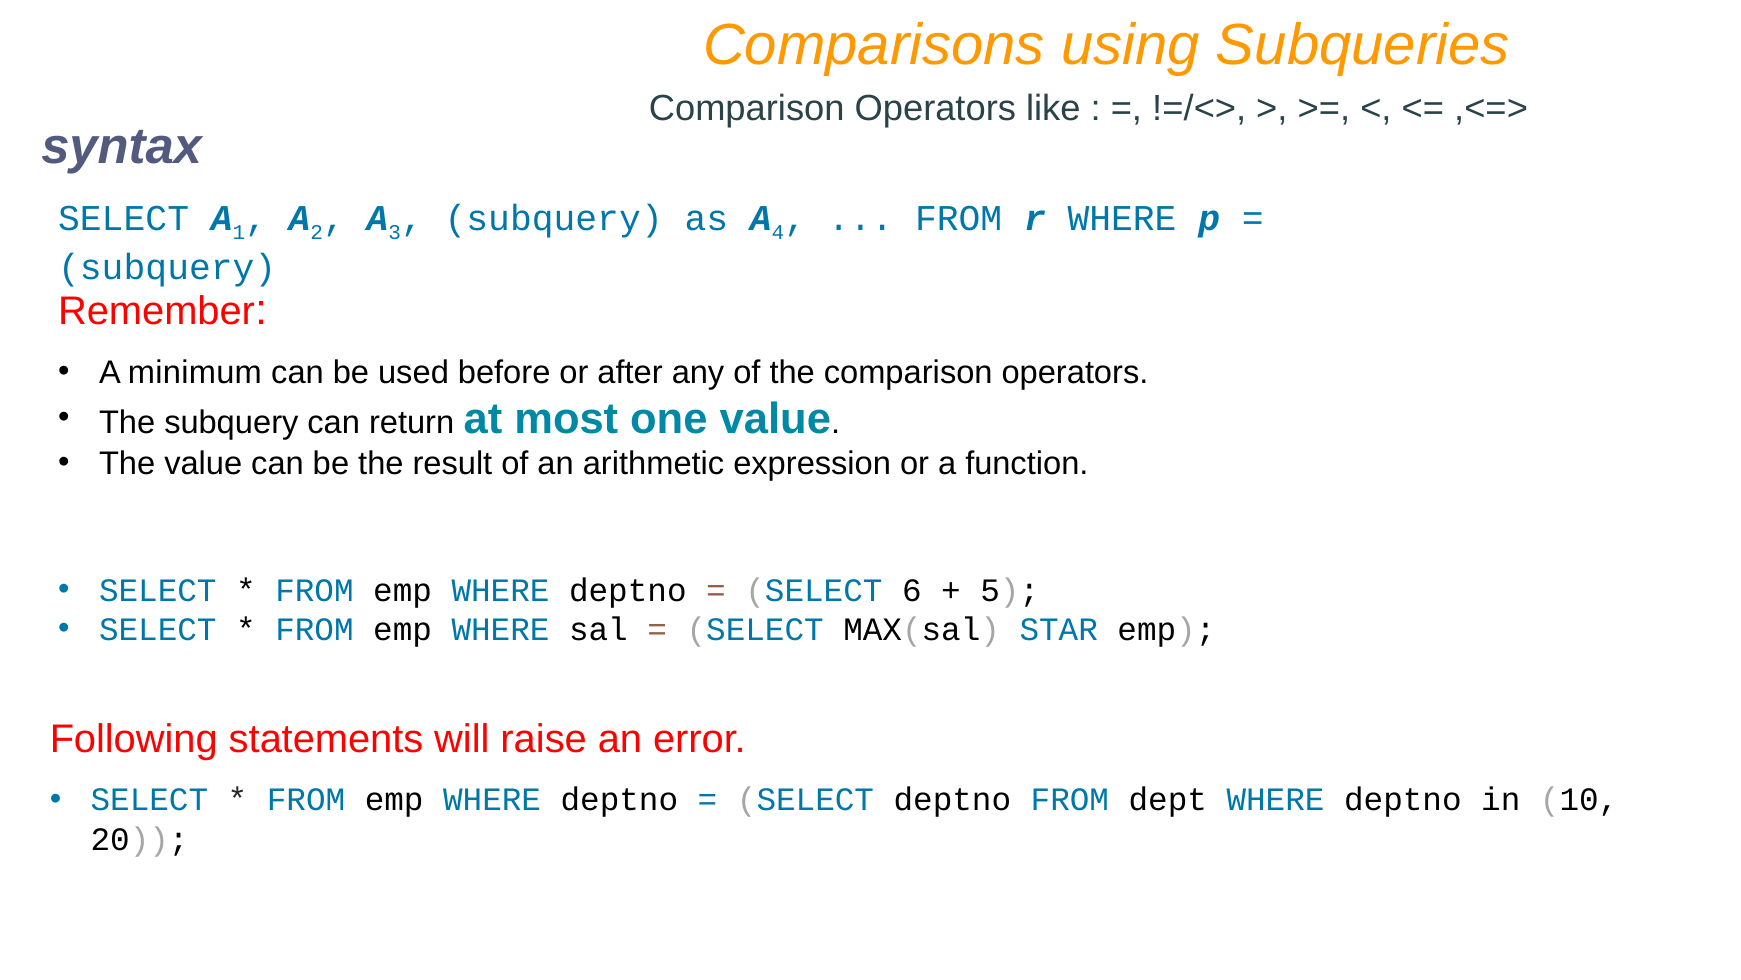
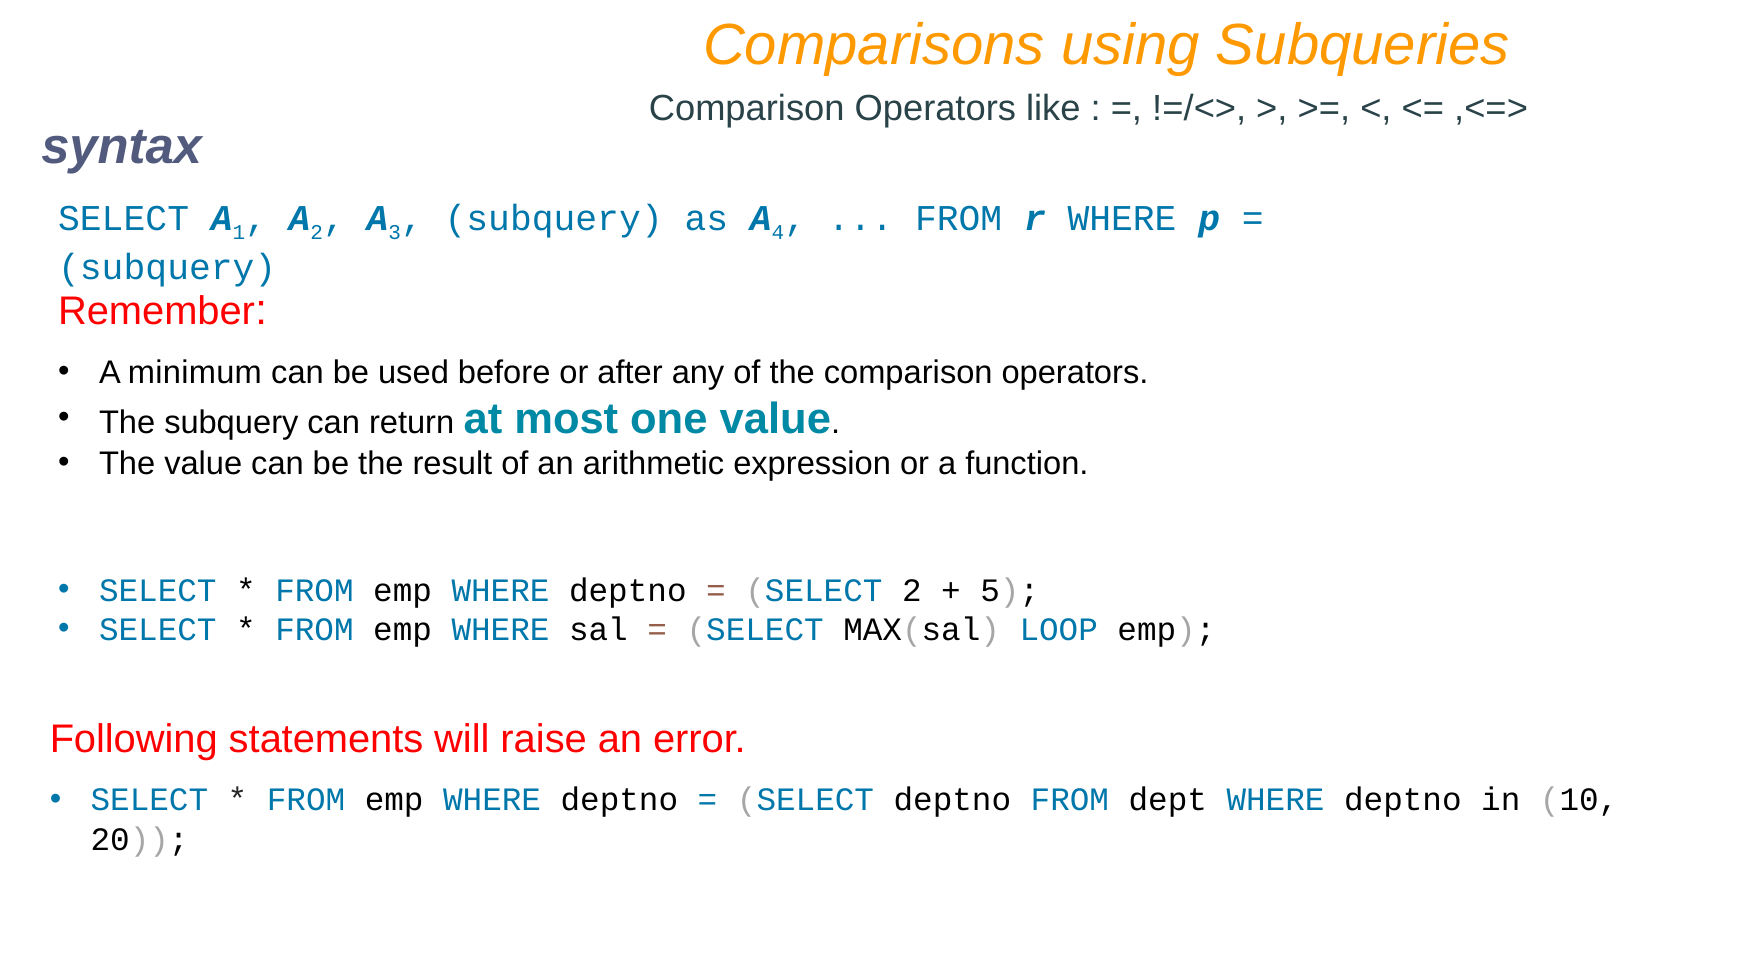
SELECT 6: 6 -> 2
STAR: STAR -> LOOP
